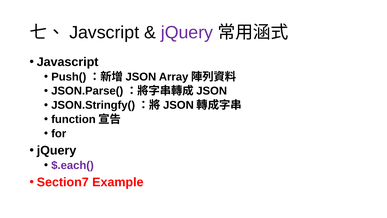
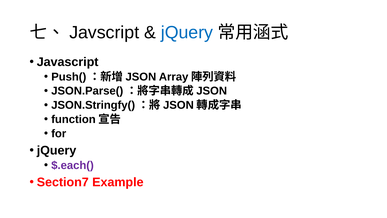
jQuery at (187, 33) colour: purple -> blue
